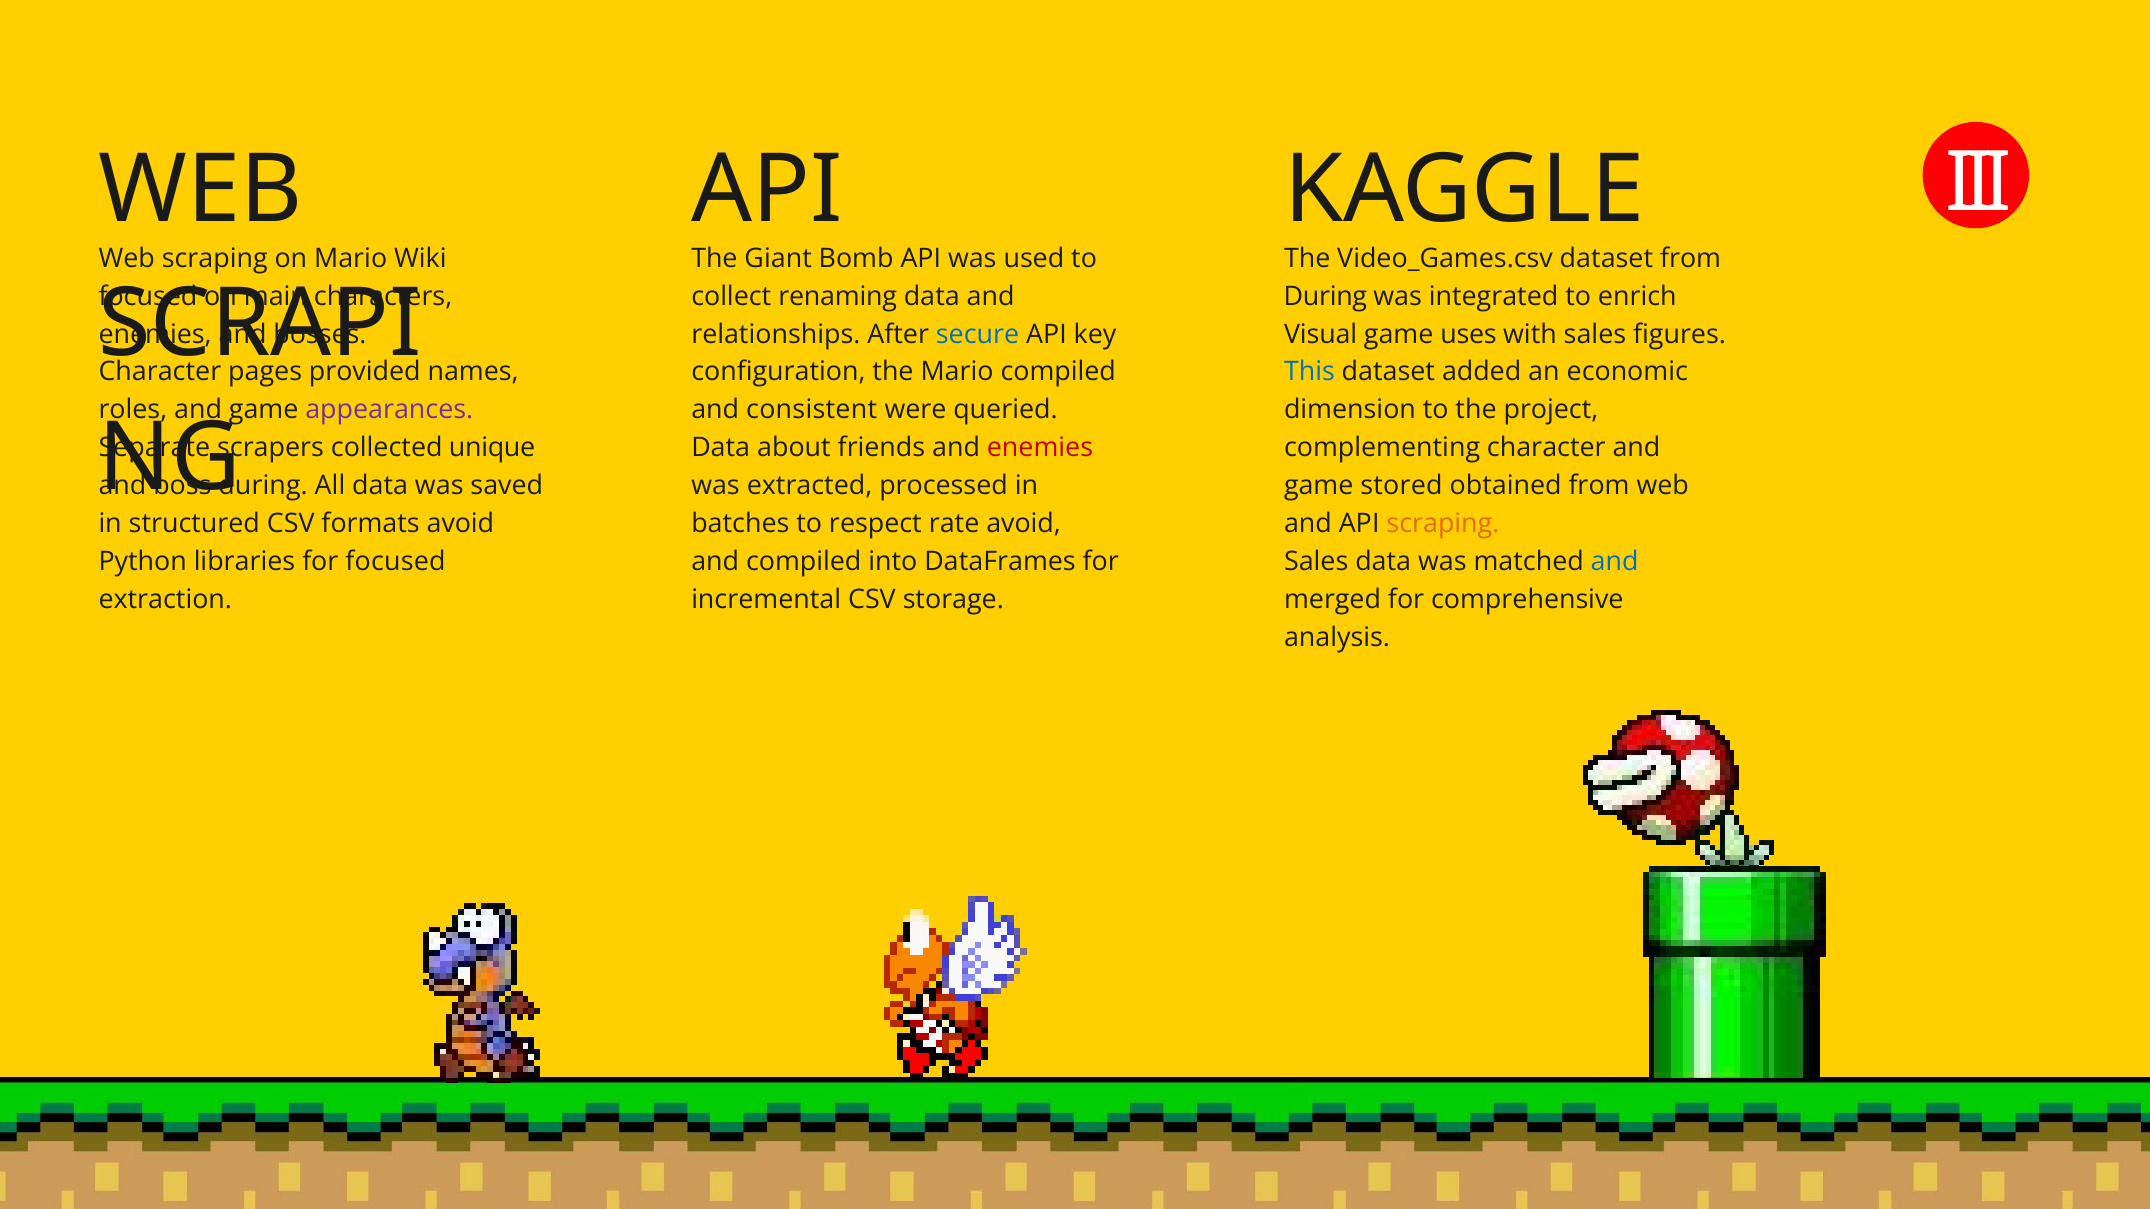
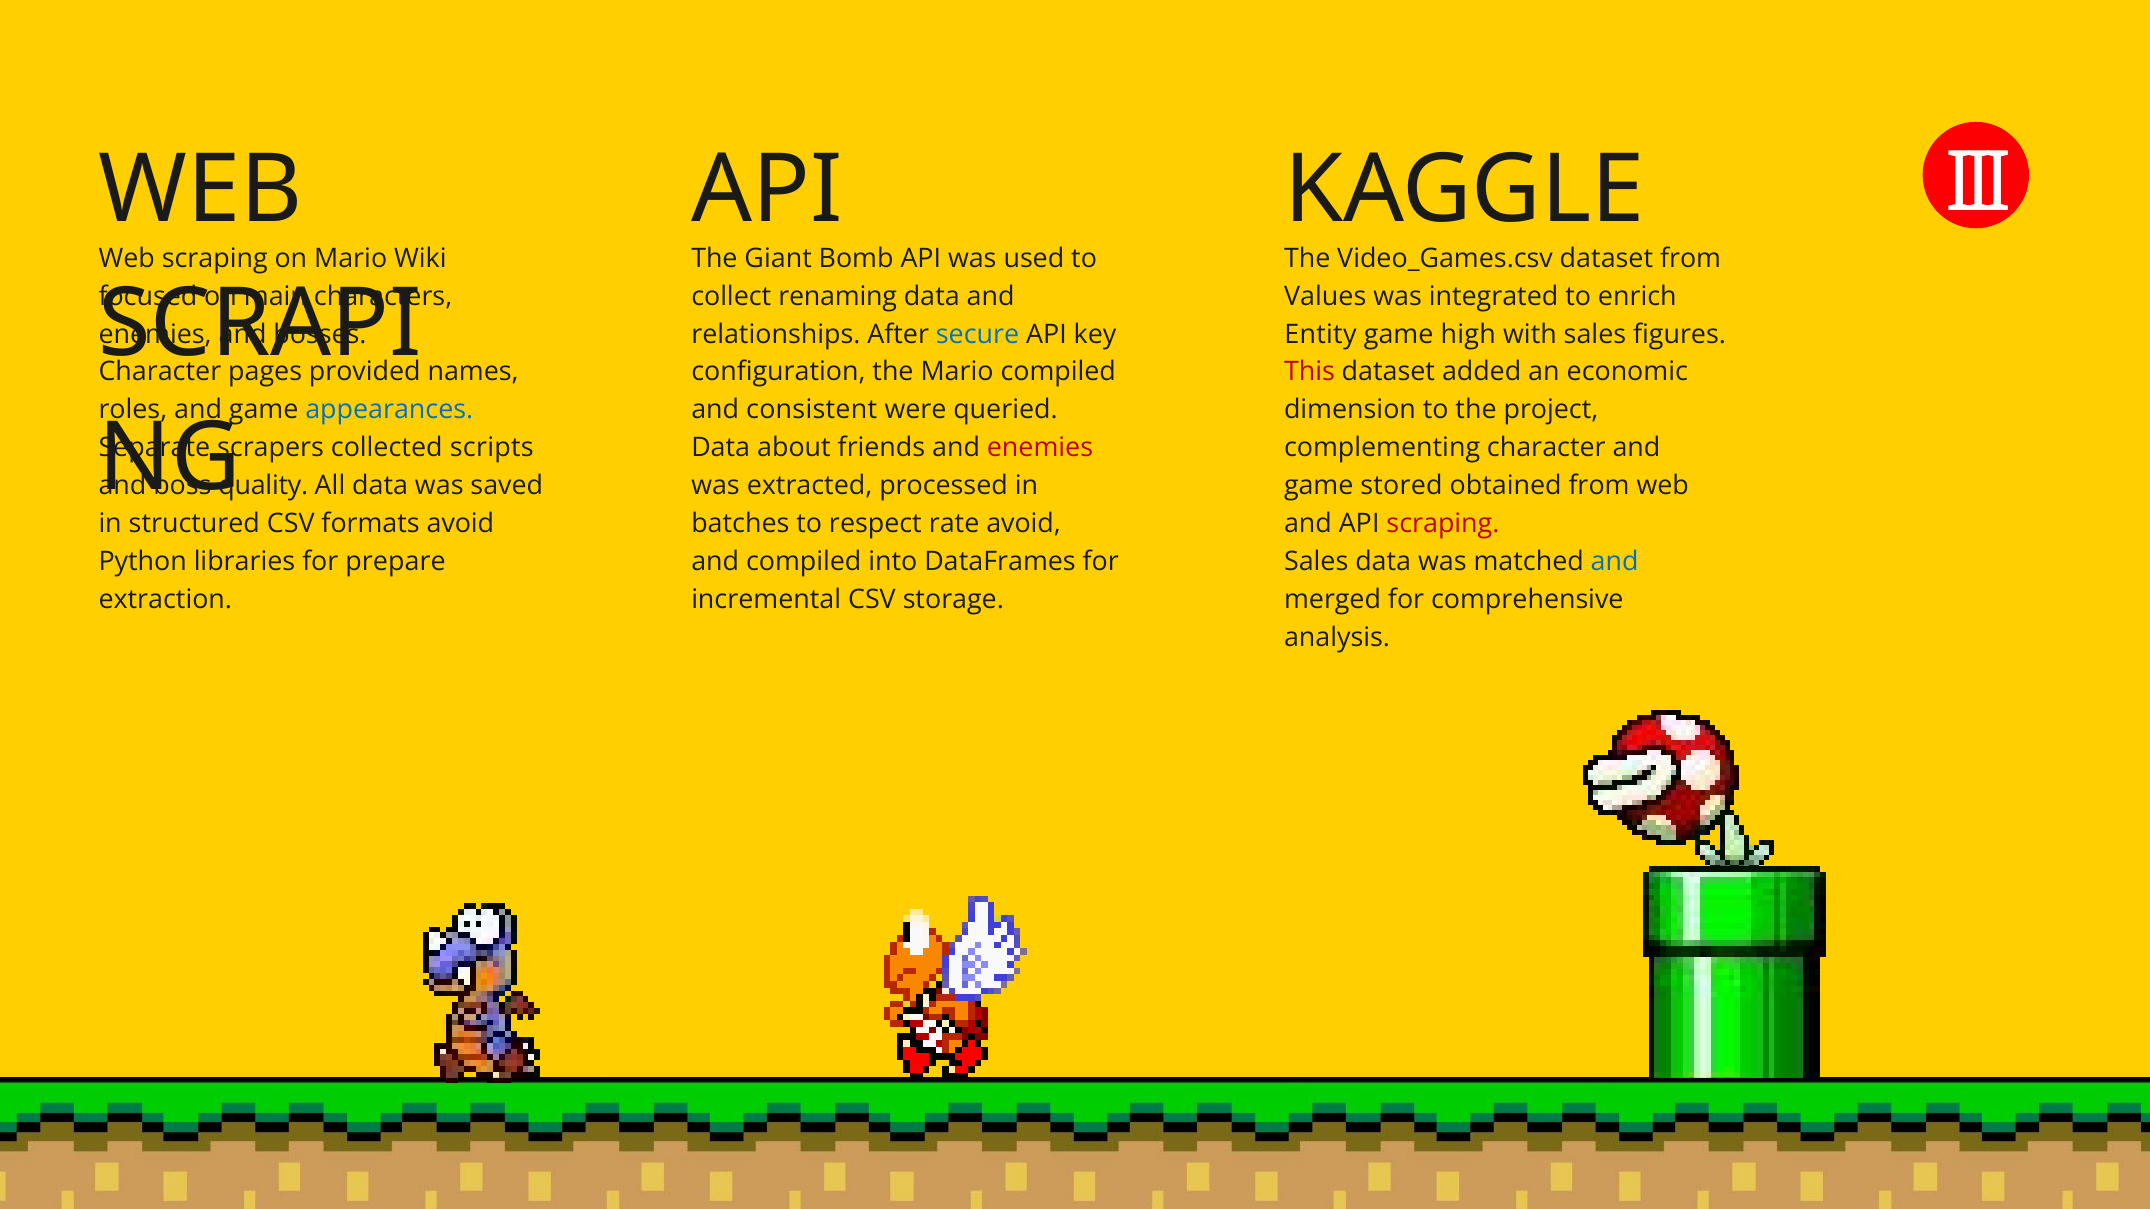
During at (1325, 296): During -> Values
Visual: Visual -> Entity
uses: uses -> high
This colour: blue -> red
appearances colour: purple -> blue
unique: unique -> scripts
during at (263, 486): during -> quality
scraping at (1443, 524) colour: orange -> red
for focused: focused -> prepare
